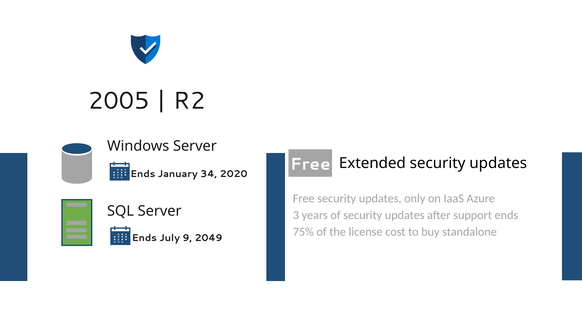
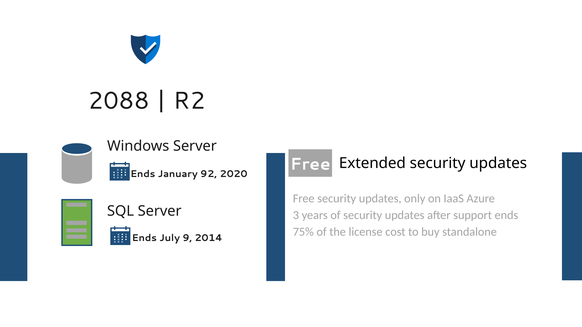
2005: 2005 -> 2088
34: 34 -> 92
2049: 2049 -> 2014
